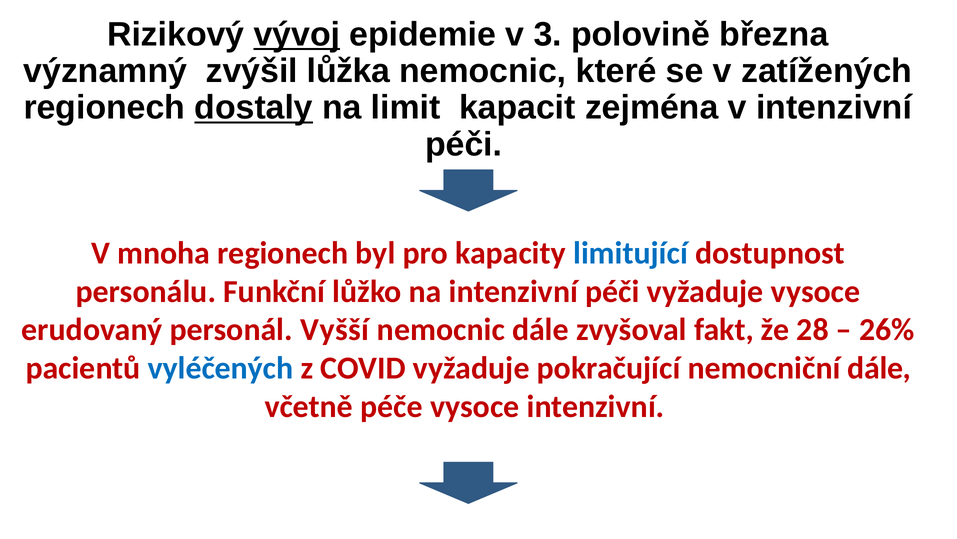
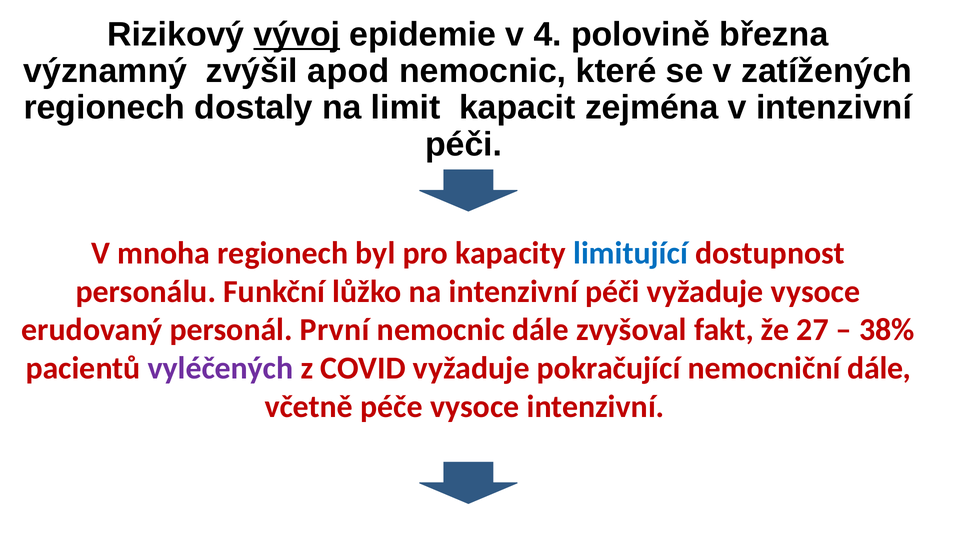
3: 3 -> 4
lůžka: lůžka -> apod
dostaly underline: present -> none
Vyšší: Vyšší -> První
28: 28 -> 27
26%: 26% -> 38%
vyléčených colour: blue -> purple
